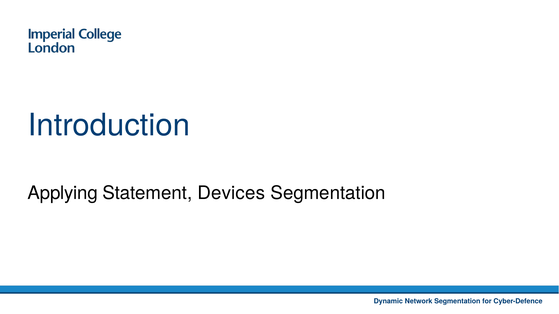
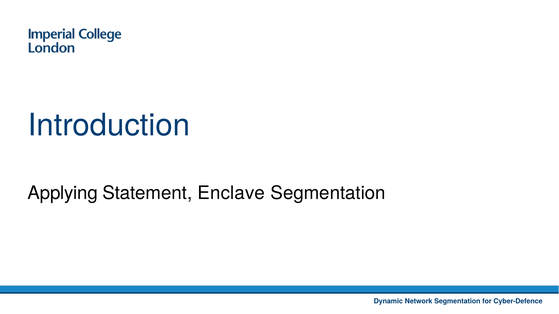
Devices: Devices -> Enclave
